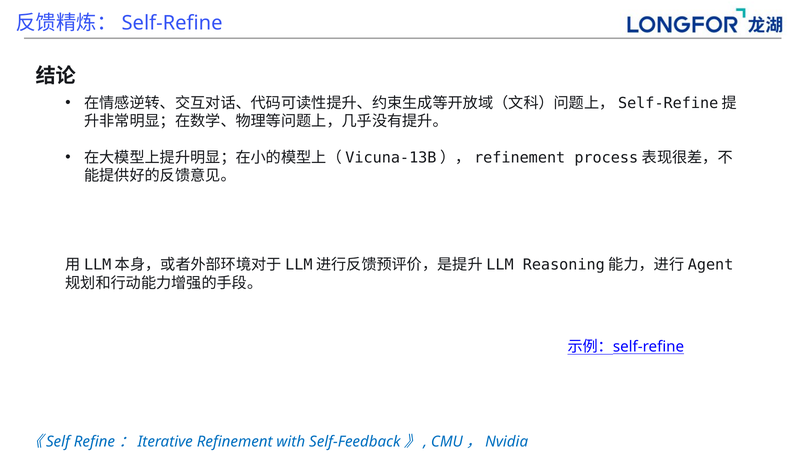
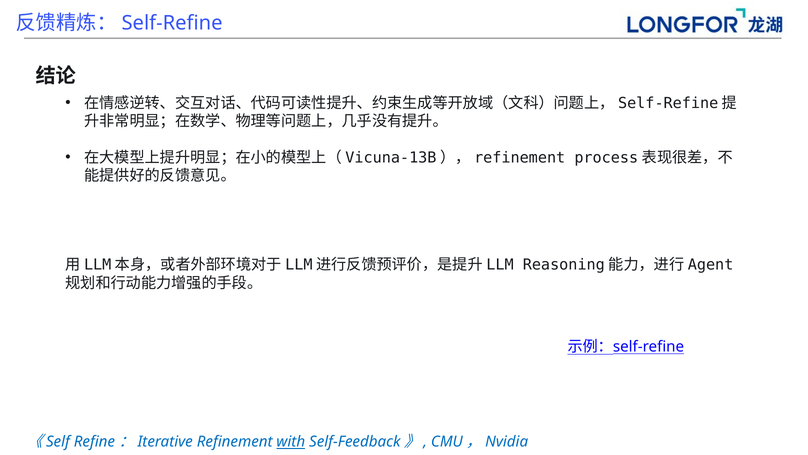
with underline: none -> present
